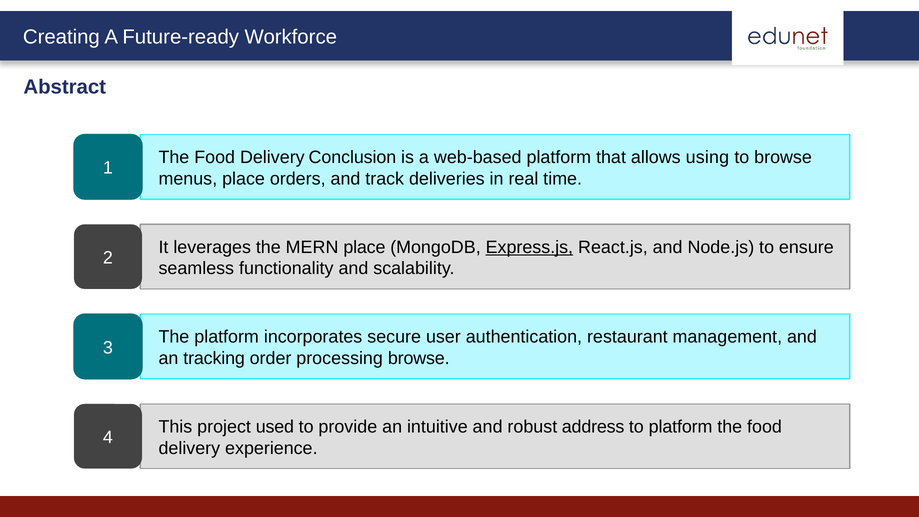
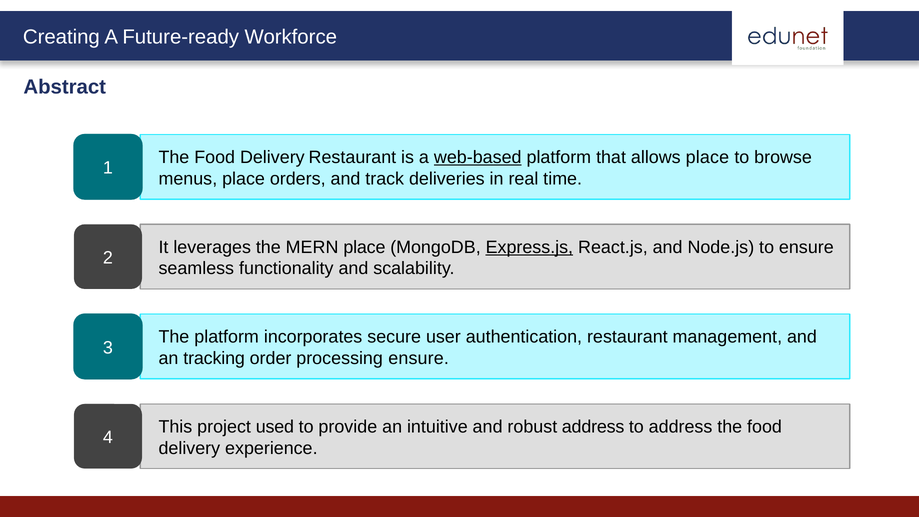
Delivery Conclusion: Conclusion -> Restaurant
web-based underline: none -> present
allows using: using -> place
processing browse: browse -> ensure
to platform: platform -> address
